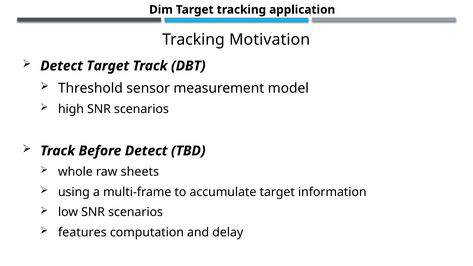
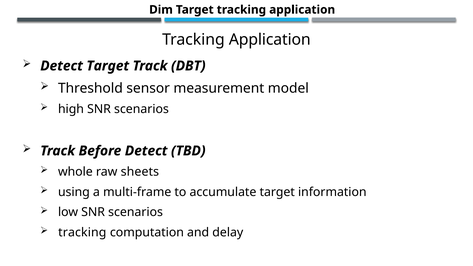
Motivation at (270, 40): Motivation -> Application
features at (82, 232): features -> tracking
